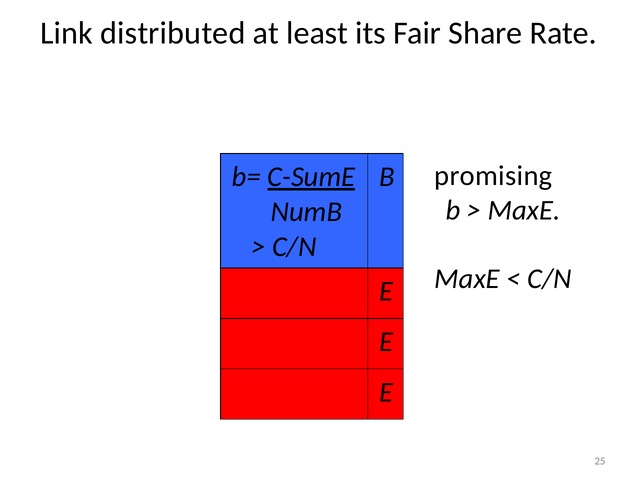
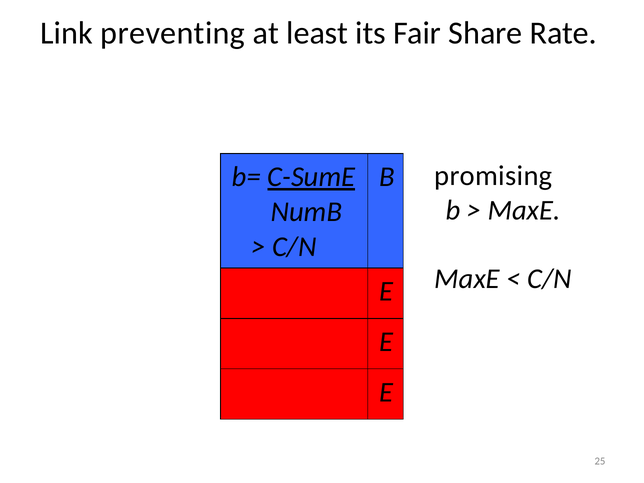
distributed: distributed -> preventing
